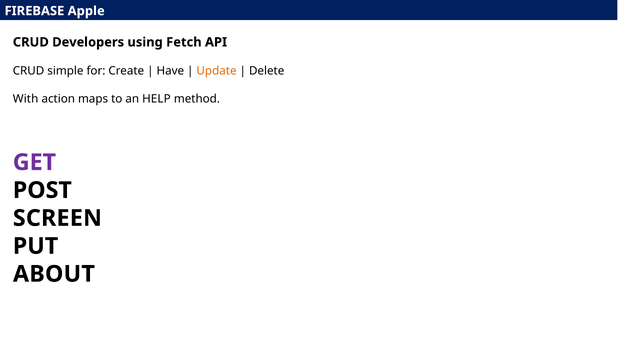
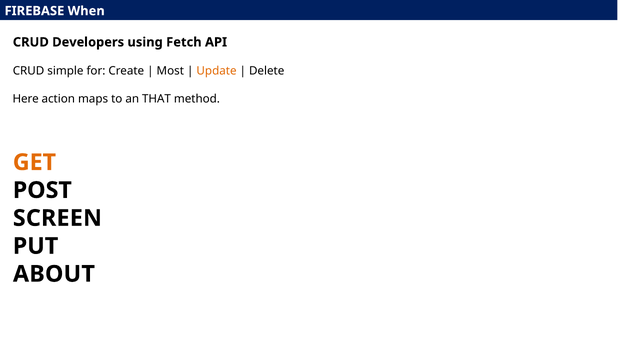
Apple: Apple -> When
Have: Have -> Most
With: With -> Here
HELP: HELP -> THAT
GET colour: purple -> orange
